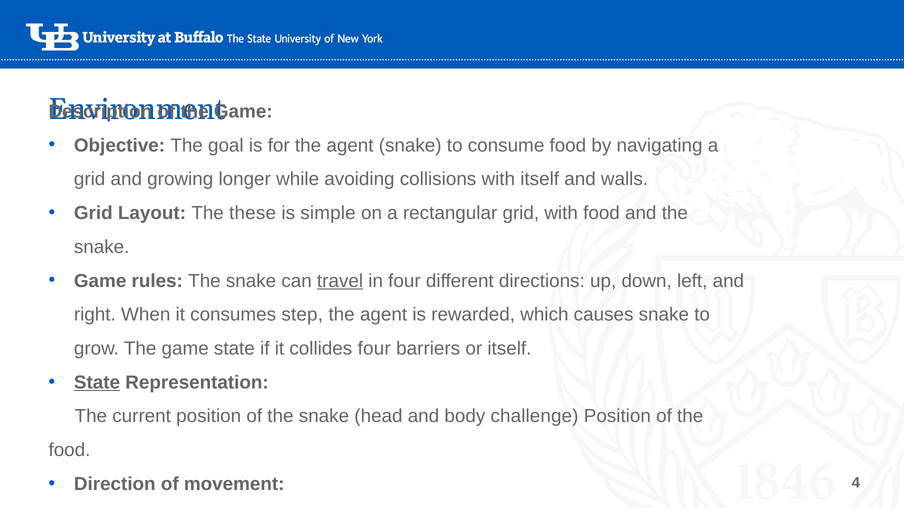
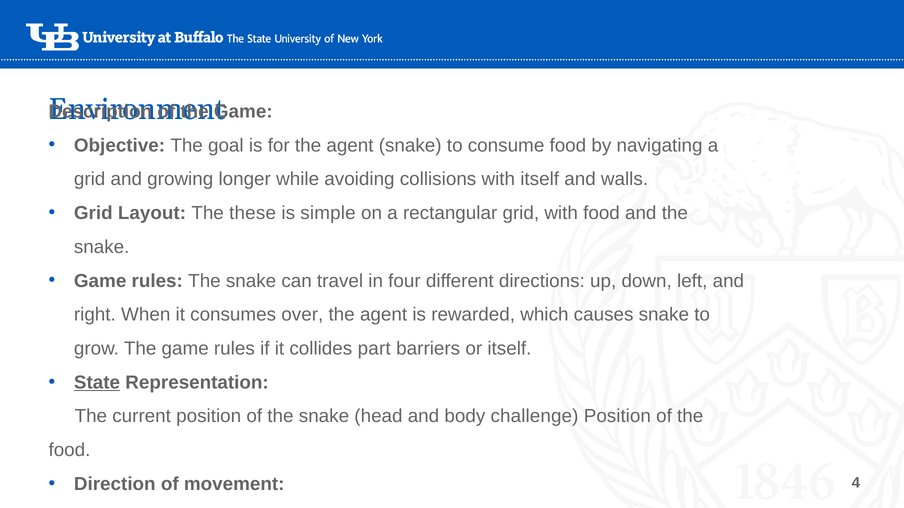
travel underline: present -> none
step: step -> over
The game state: state -> rules
collides four: four -> part
